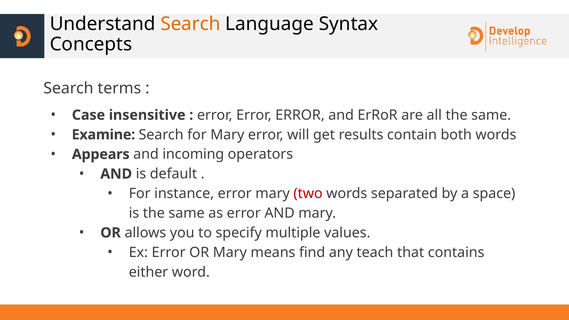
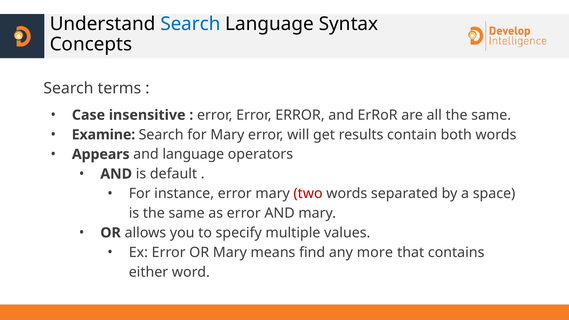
Search at (190, 24) colour: orange -> blue
and incoming: incoming -> language
teach: teach -> more
